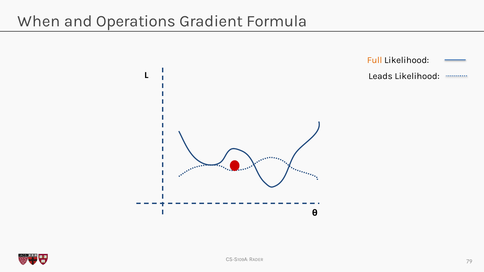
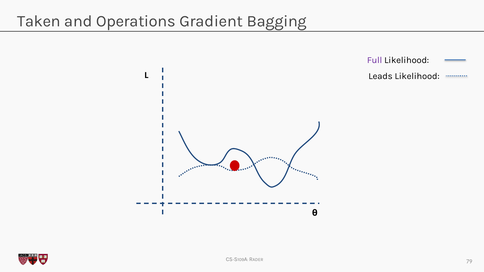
When: When -> Taken
Formula: Formula -> Bagging
Full colour: orange -> purple
